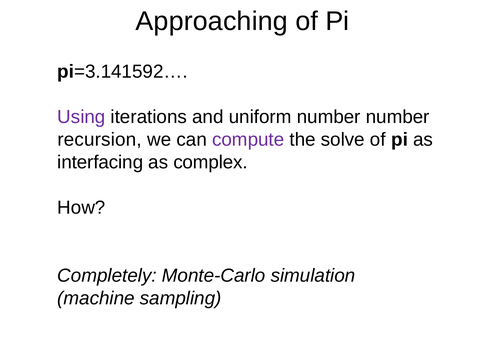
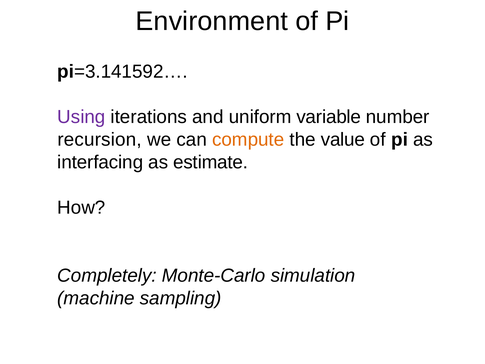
Approaching: Approaching -> Environment
uniform number: number -> variable
compute colour: purple -> orange
solve: solve -> value
complex: complex -> estimate
